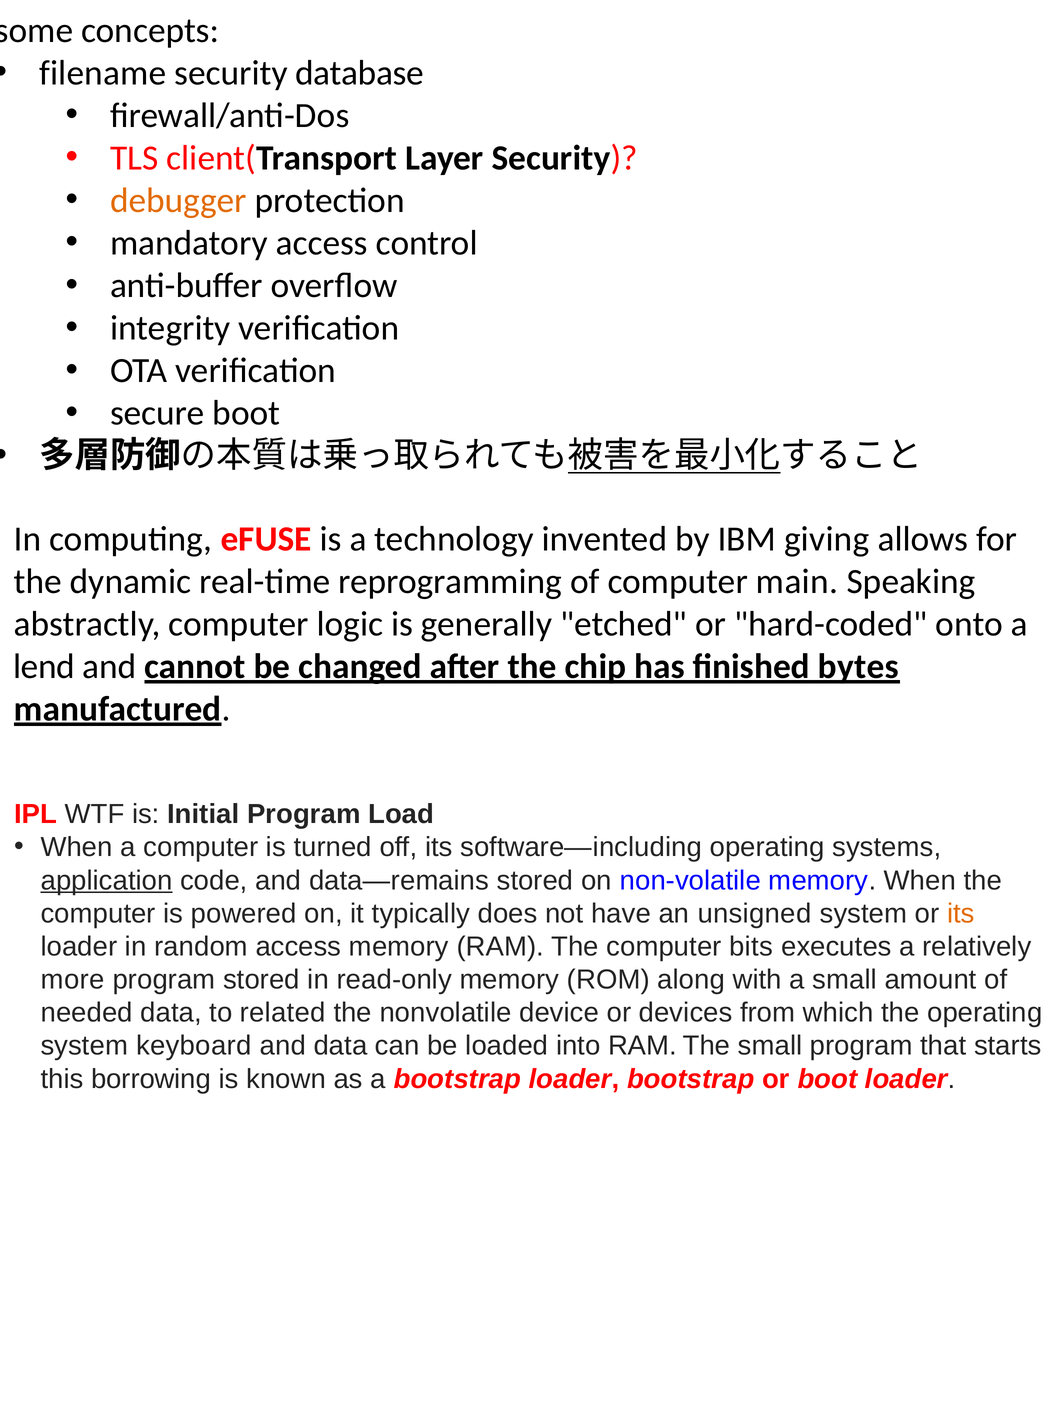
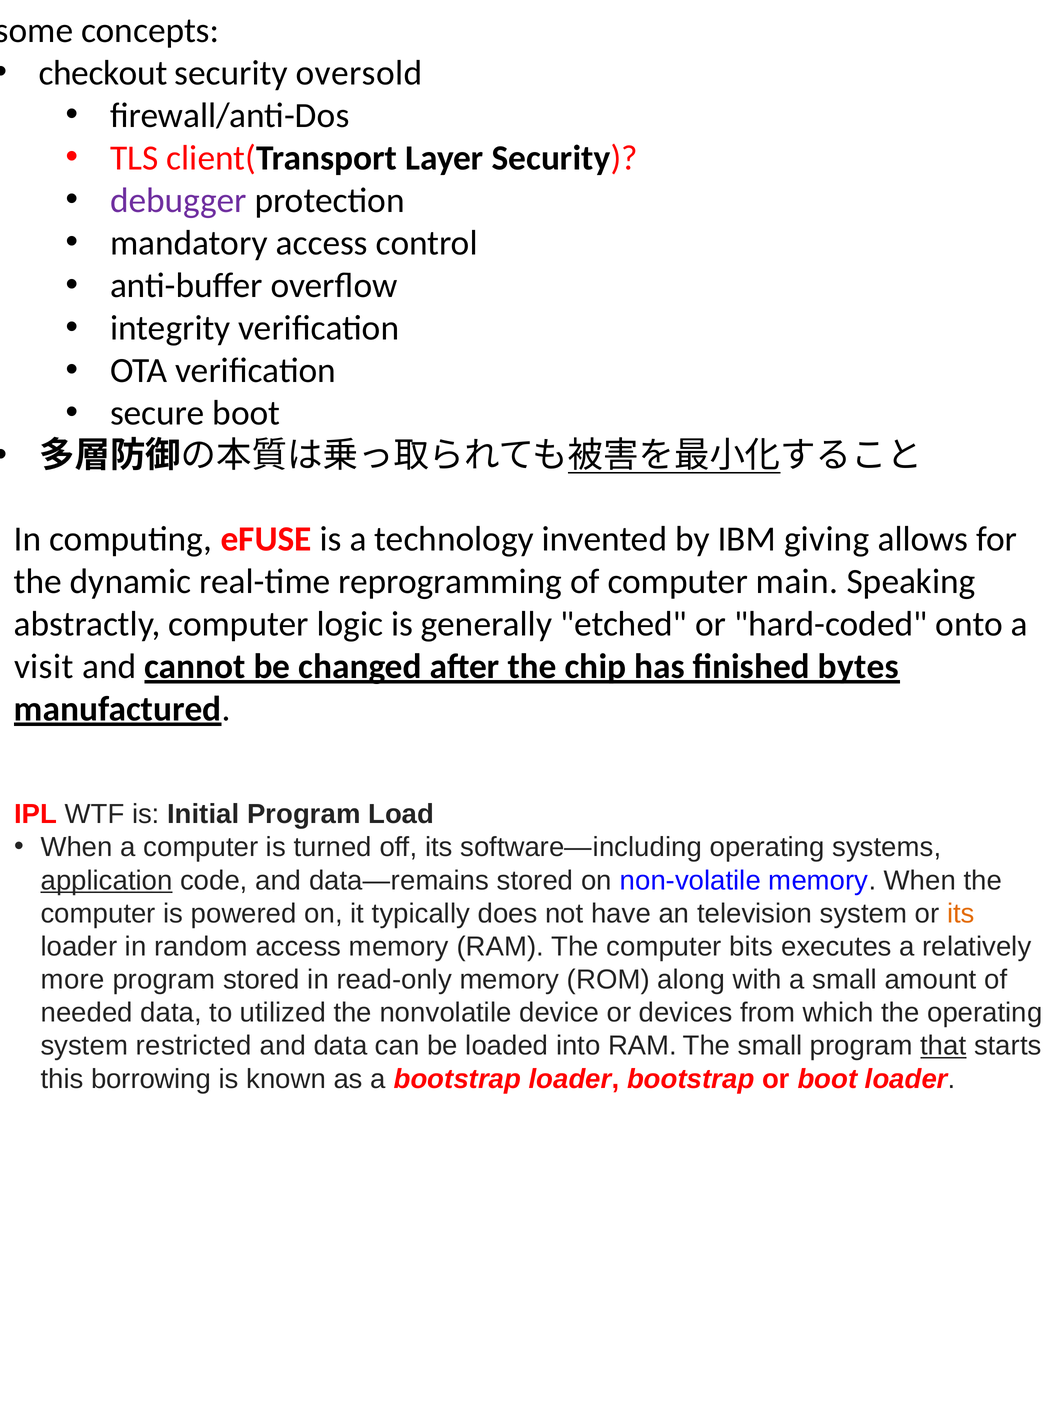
filename: filename -> checkout
database: database -> oversold
debugger colour: orange -> purple
lend: lend -> visit
unsigned: unsigned -> television
related: related -> utilized
keyboard: keyboard -> restricted
that underline: none -> present
